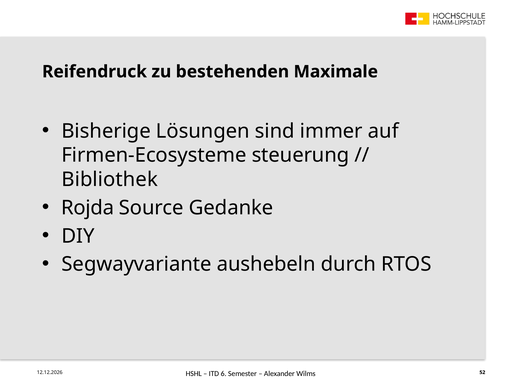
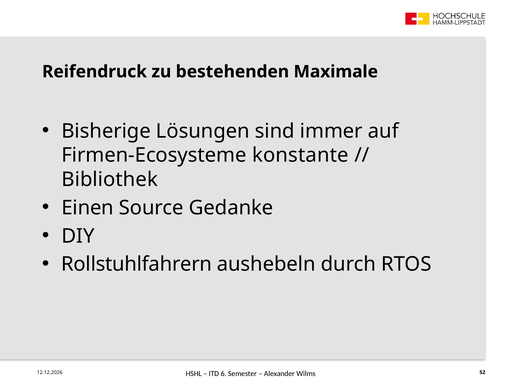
steuerung: steuerung -> konstante
Rojda: Rojda -> Einen
Segwayvariante: Segwayvariante -> Rollstuhlfahrern
